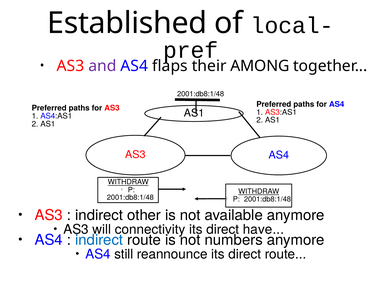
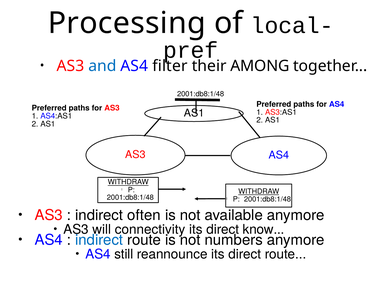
Established: Established -> Processing
and colour: purple -> blue
flaps: flaps -> filter
other: other -> often
have: have -> know
